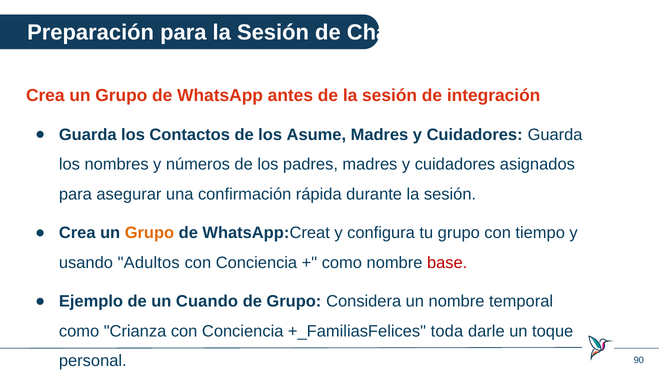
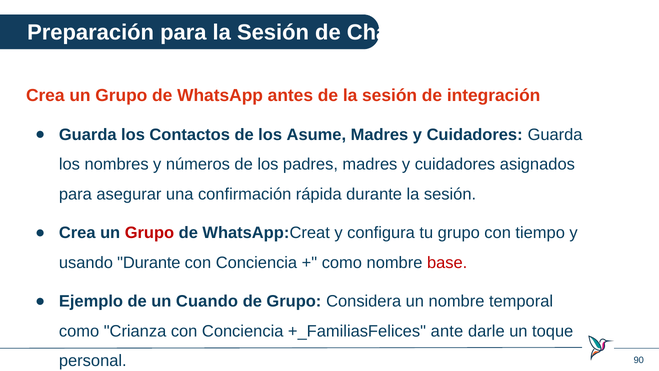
Grupo at (149, 233) colour: orange -> red
usando Adultos: Adultos -> Durante
toda: toda -> ante
